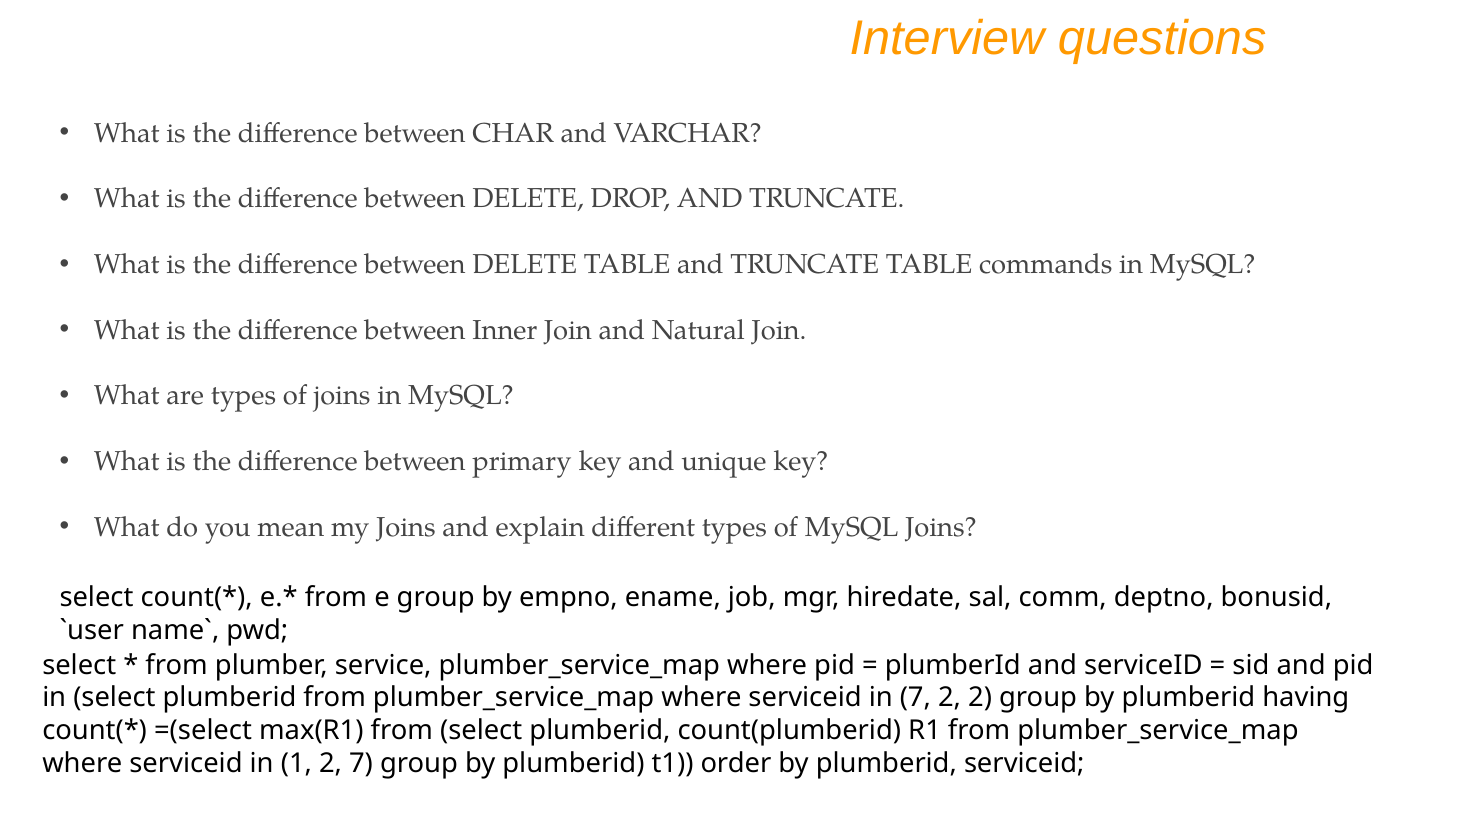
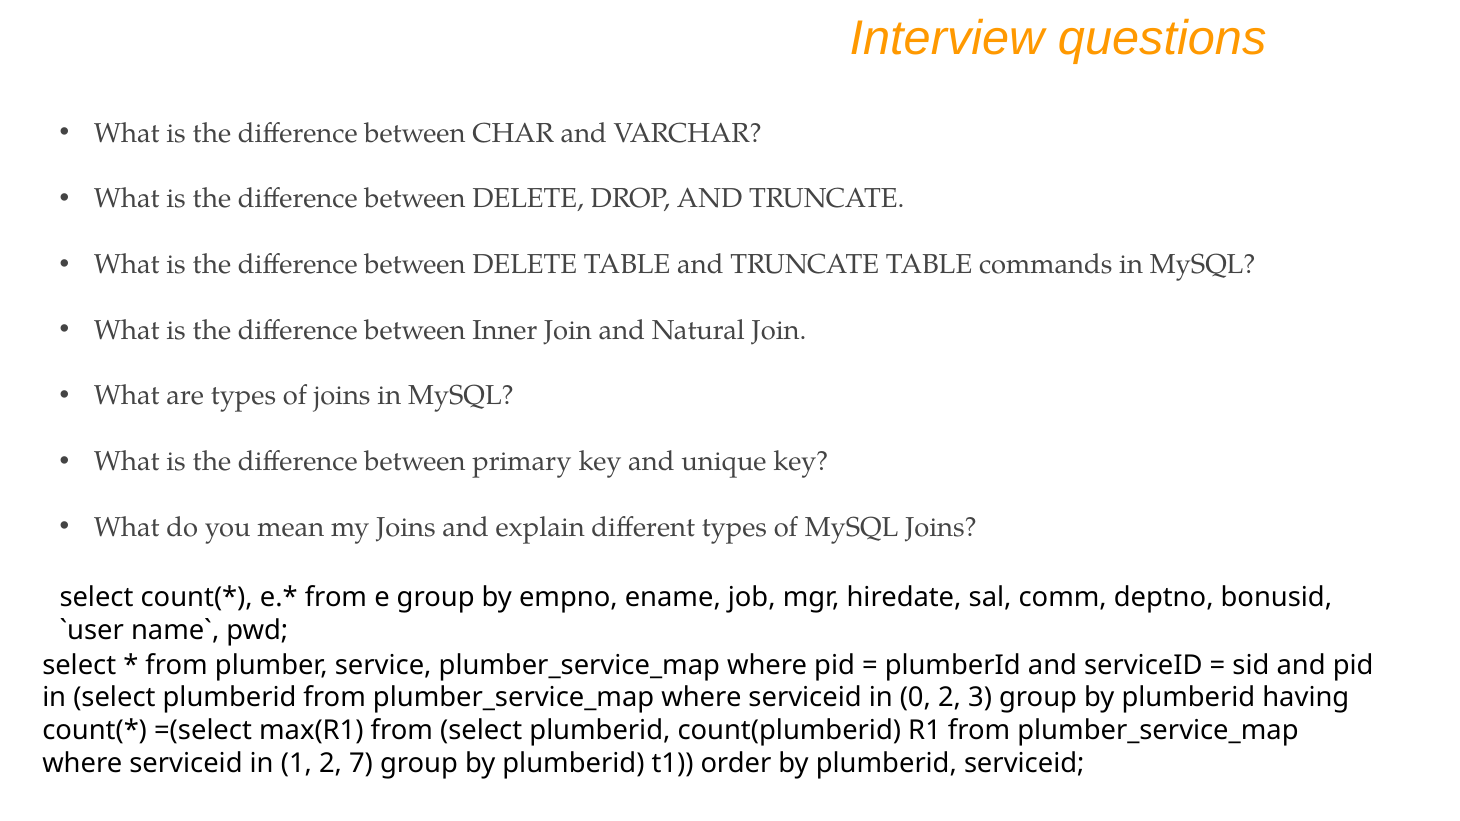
in 7: 7 -> 0
2 2: 2 -> 3
